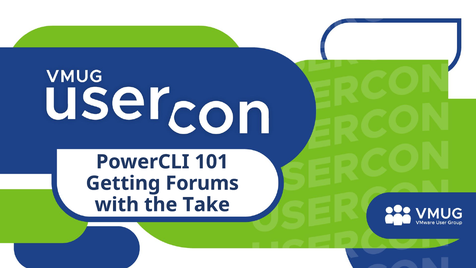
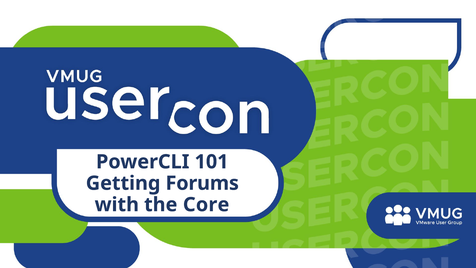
Take: Take -> Core
